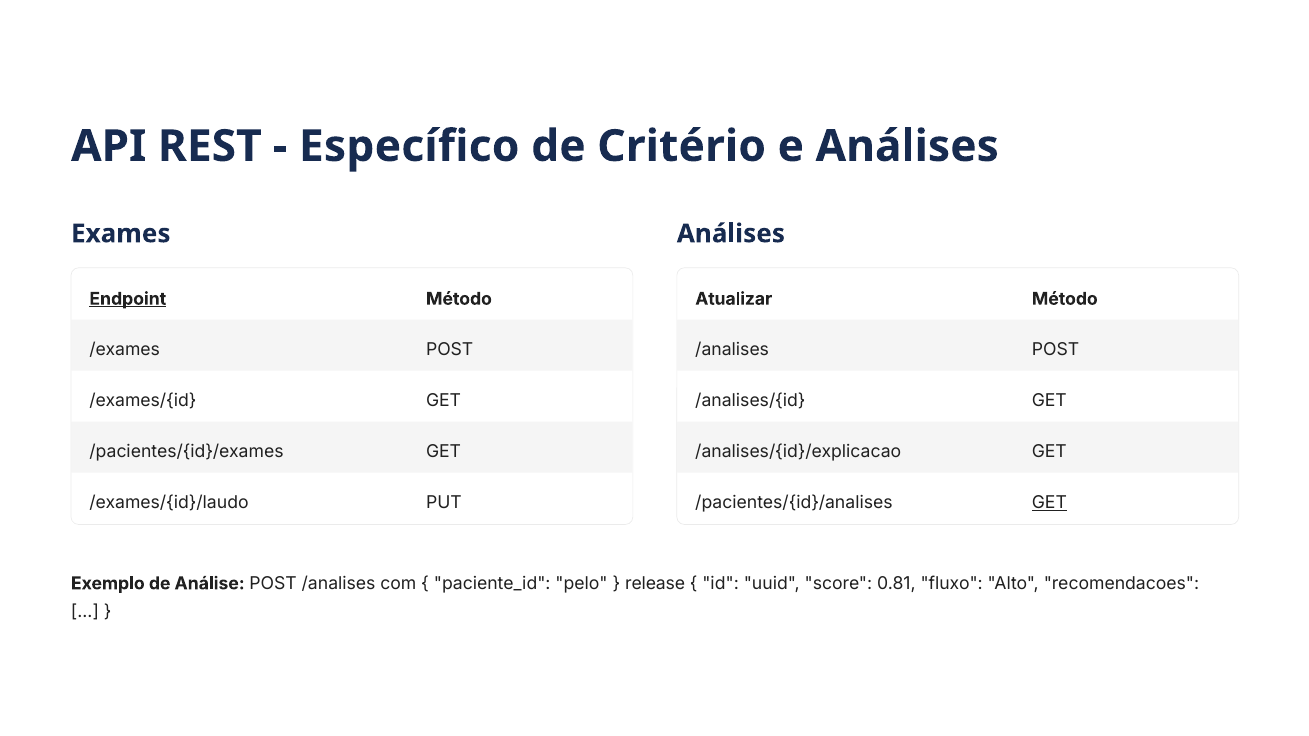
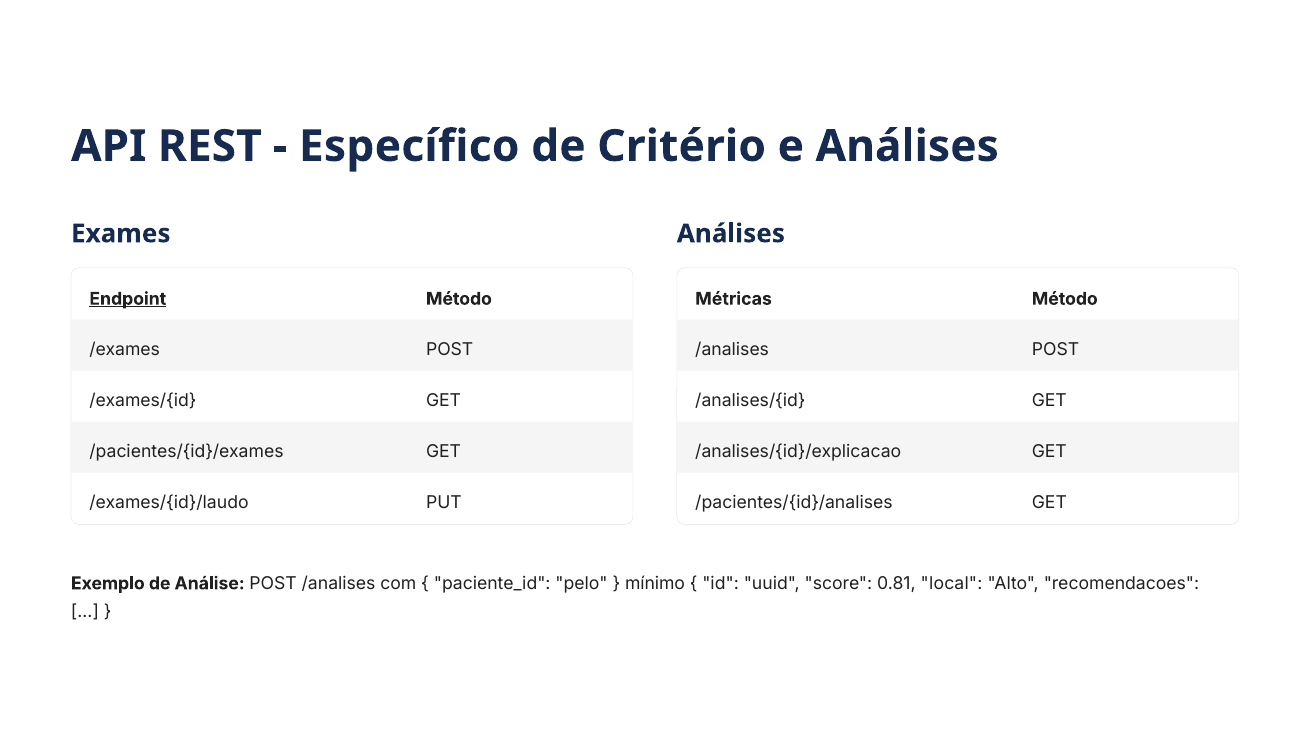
Atualizar: Atualizar -> Métricas
GET at (1049, 503) underline: present -> none
release: release -> mínimo
fluxo: fluxo -> local
